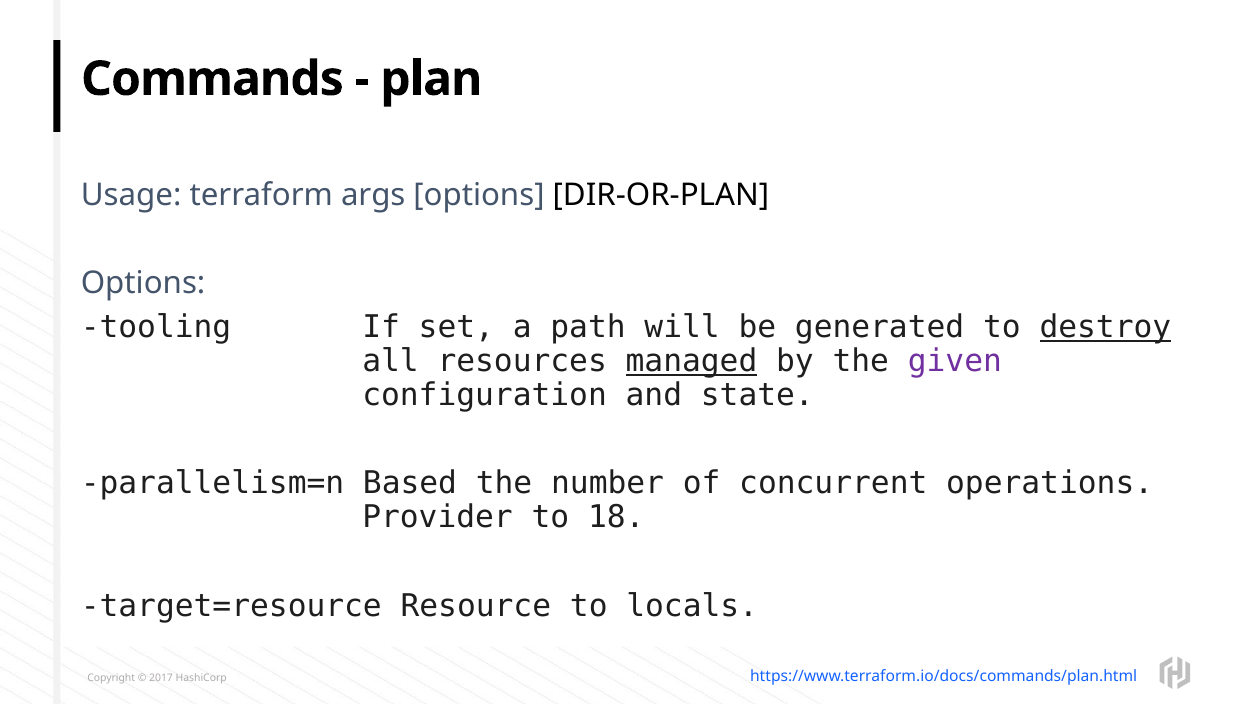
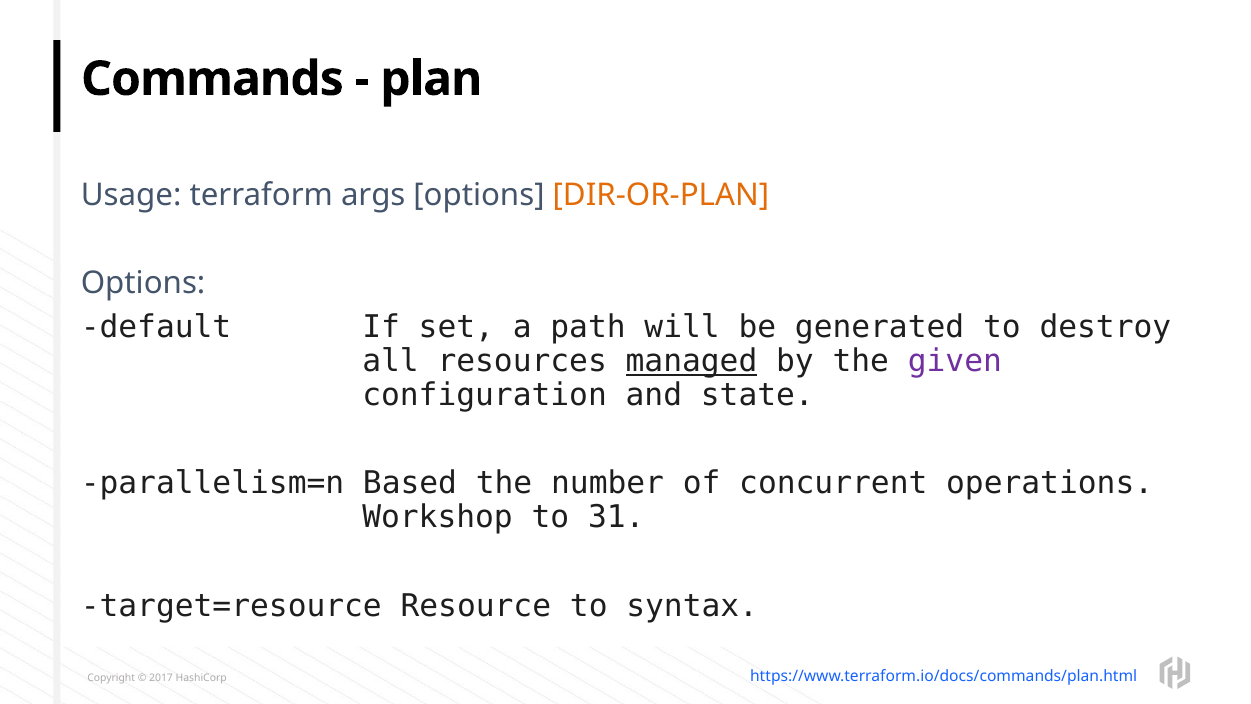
DIR-OR-PLAN colour: black -> orange
tooling: tooling -> default
destroy underline: present -> none
Provider: Provider -> Workshop
18: 18 -> 31
locals: locals -> syntax
